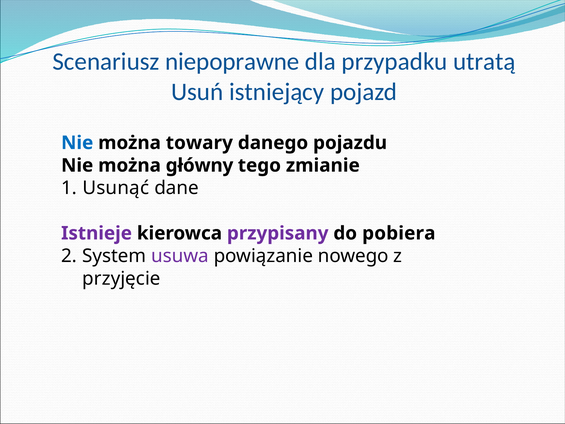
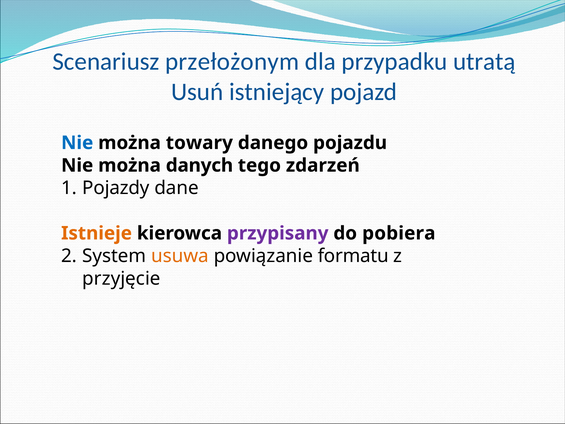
niepoprawne: niepoprawne -> przełożonym
główny: główny -> danych
zmianie: zmianie -> zdarzeń
Usunąć: Usunąć -> Pojazdy
Istnieje colour: purple -> orange
usuwa colour: purple -> orange
nowego: nowego -> formatu
